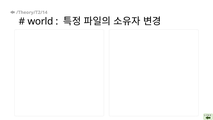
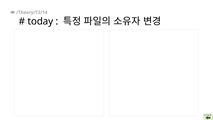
world: world -> today
